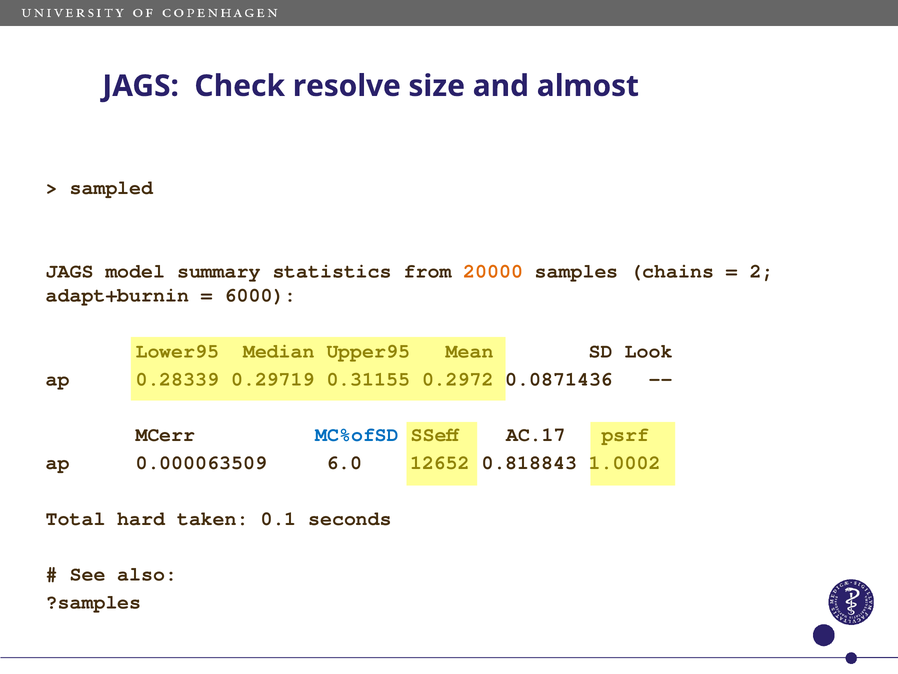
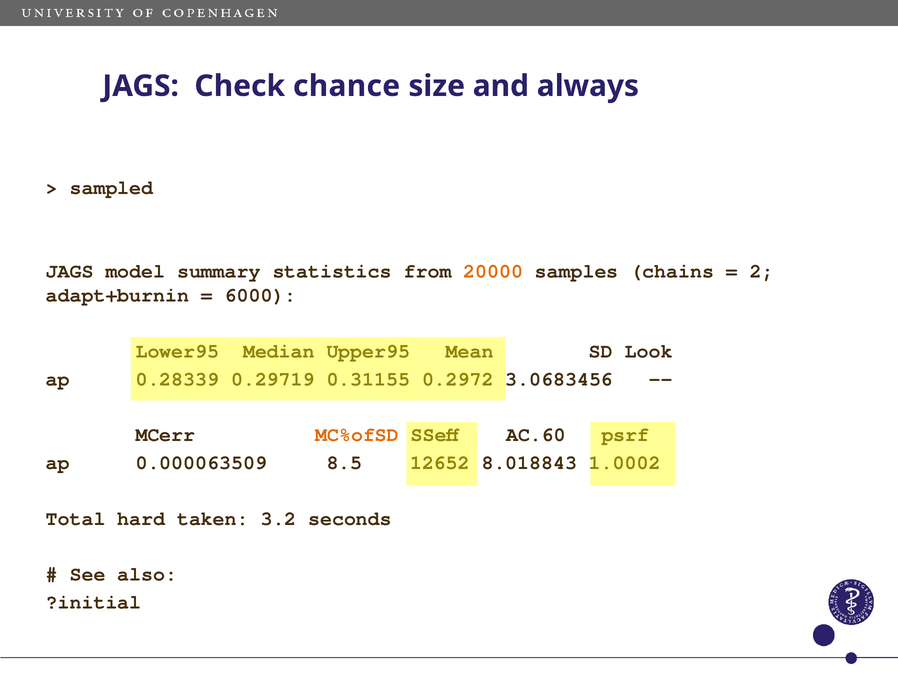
resolve: resolve -> chance
almost: almost -> always
0.0871436: 0.0871436 -> 3.0683456
MC%ofSD colour: blue -> orange
AC.17: AC.17 -> AC.60
6.0: 6.0 -> 8.5
0.818843: 0.818843 -> 8.018843
0.1: 0.1 -> 3.2
?samples: ?samples -> ?initial
